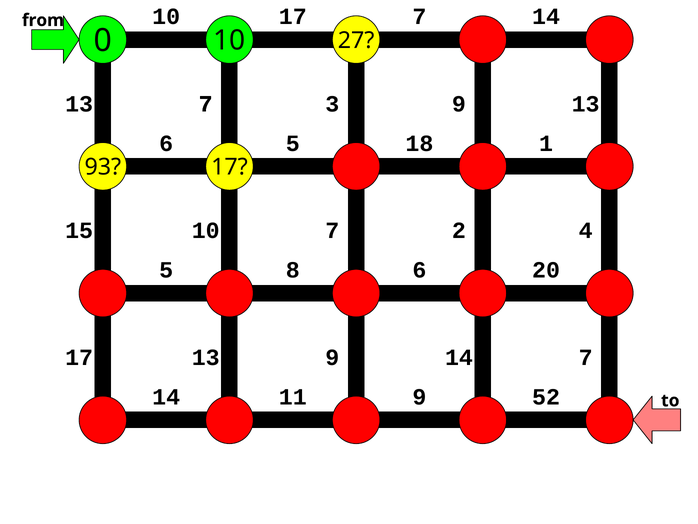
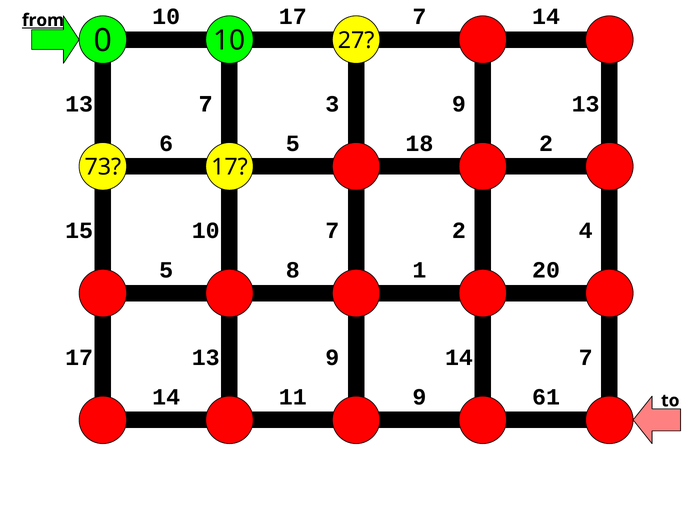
from underline: none -> present
18 1: 1 -> 2
93: 93 -> 73
8 6: 6 -> 1
52: 52 -> 61
